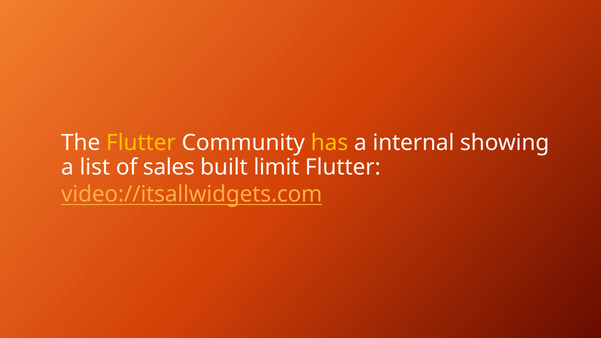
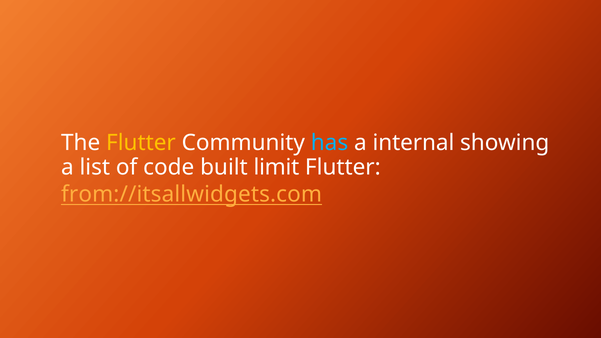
has colour: yellow -> light blue
sales: sales -> code
video://itsallwidgets.com: video://itsallwidgets.com -> from://itsallwidgets.com
